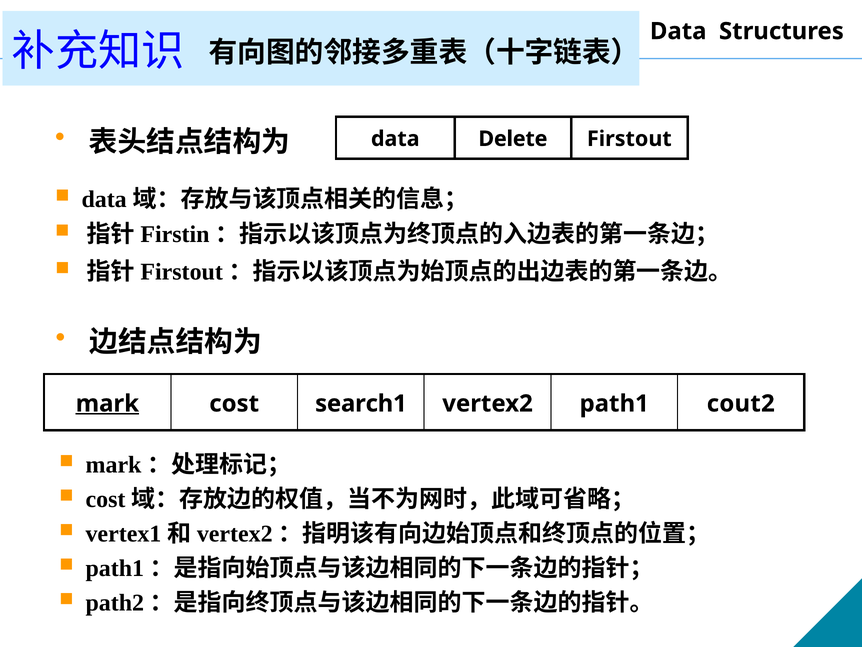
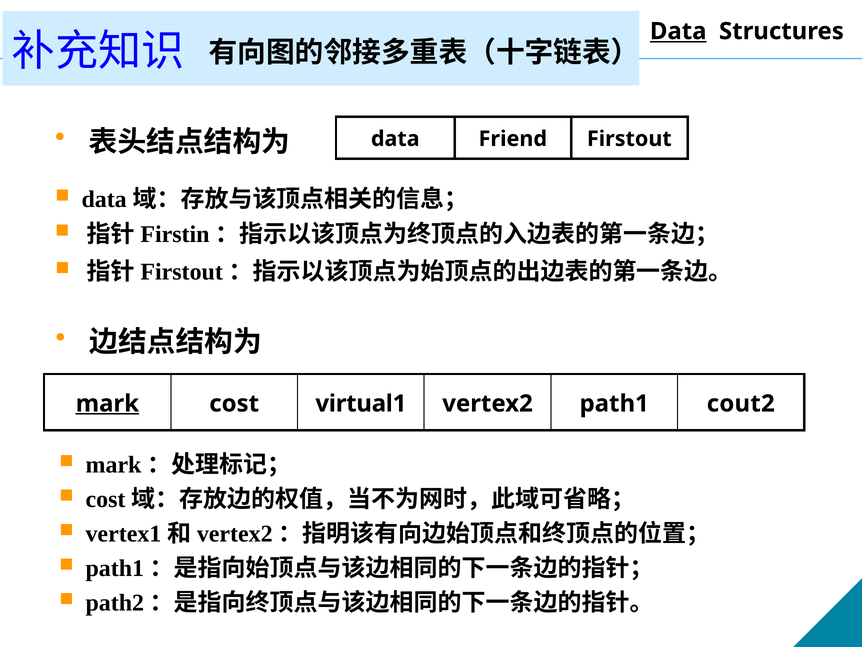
Data at (678, 31) underline: none -> present
Delete: Delete -> Friend
search1: search1 -> virtual1
